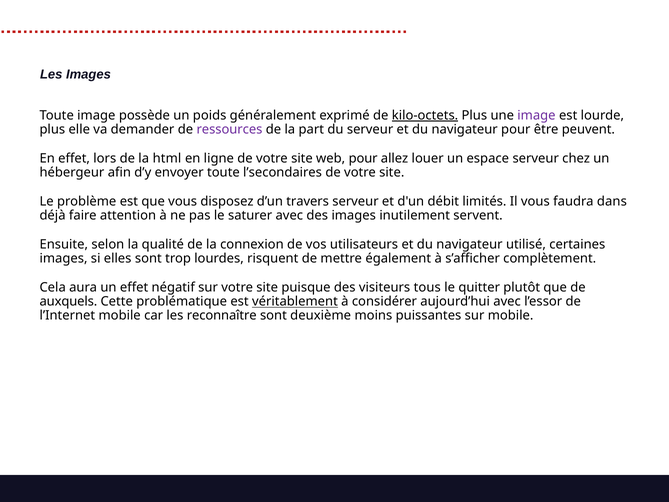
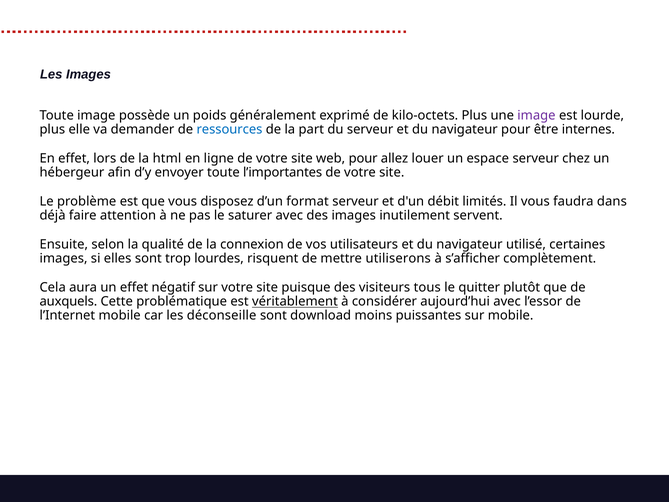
kilo-octets underline: present -> none
ressources colour: purple -> blue
peuvent: peuvent -> internes
l’secondaires: l’secondaires -> l’importantes
travers: travers -> format
également: également -> utiliserons
reconnaître: reconnaître -> déconseille
deuxième: deuxième -> download
